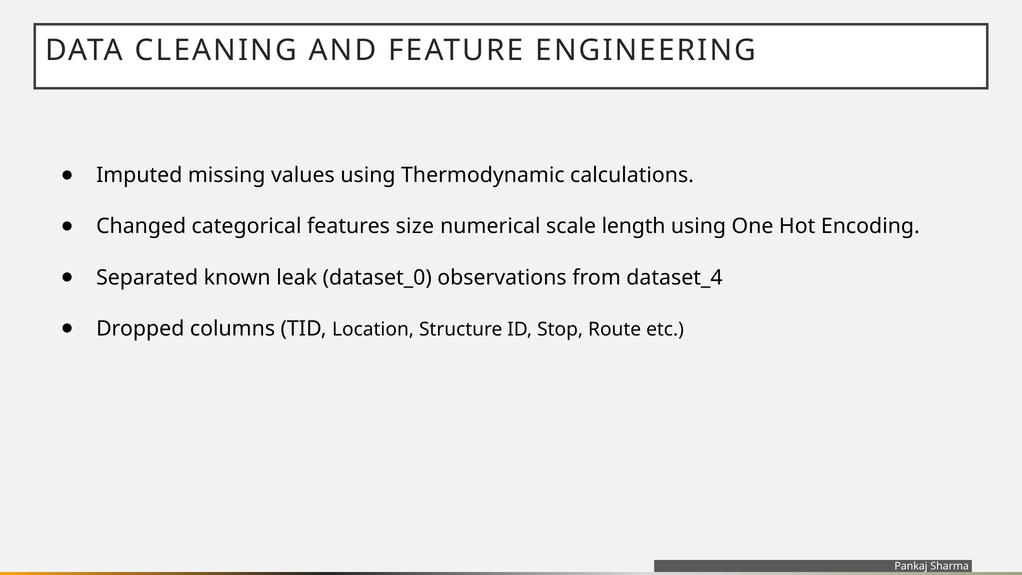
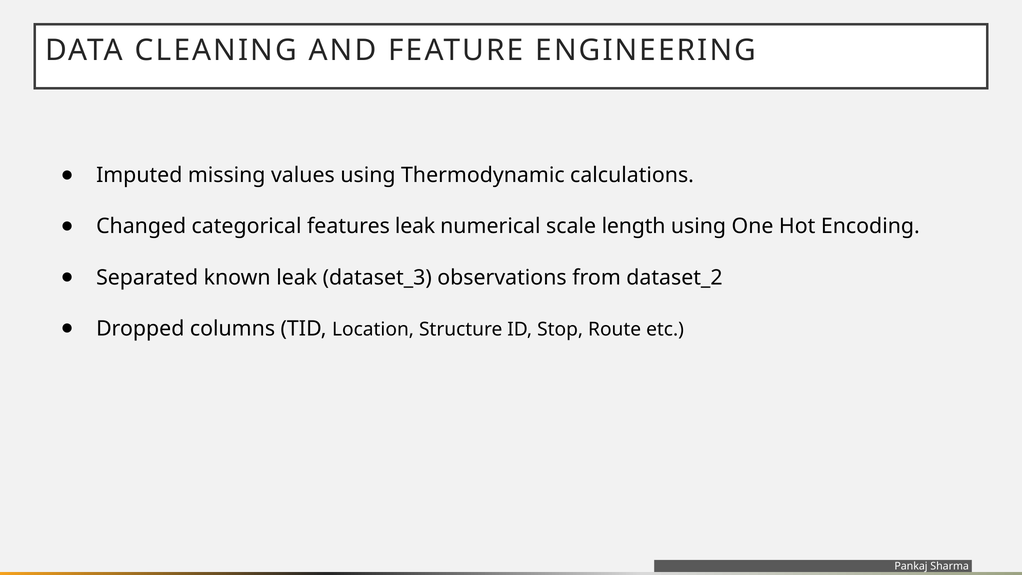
features size: size -> leak
dataset_0: dataset_0 -> dataset_3
dataset_4: dataset_4 -> dataset_2
